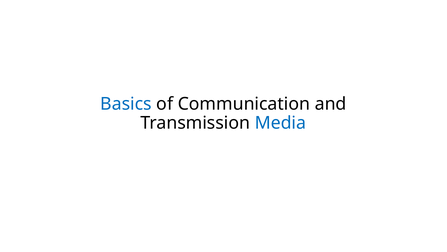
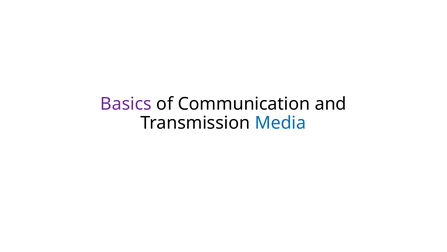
Basics colour: blue -> purple
